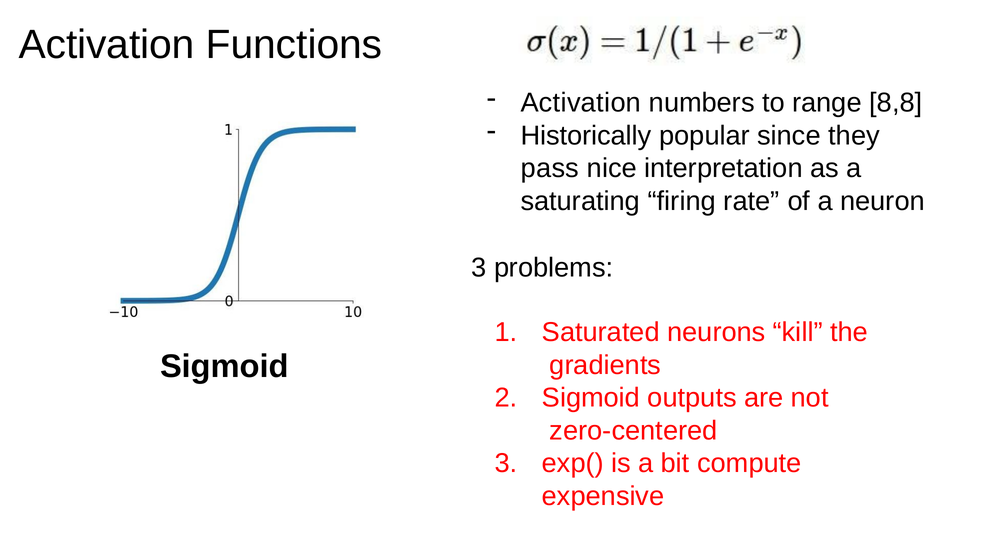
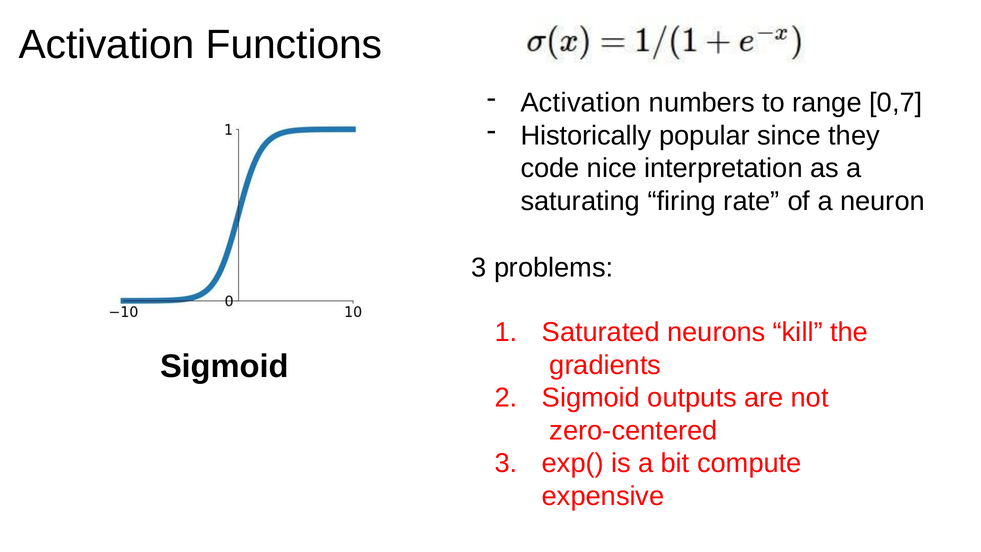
8,8: 8,8 -> 0,7
pass: pass -> code
